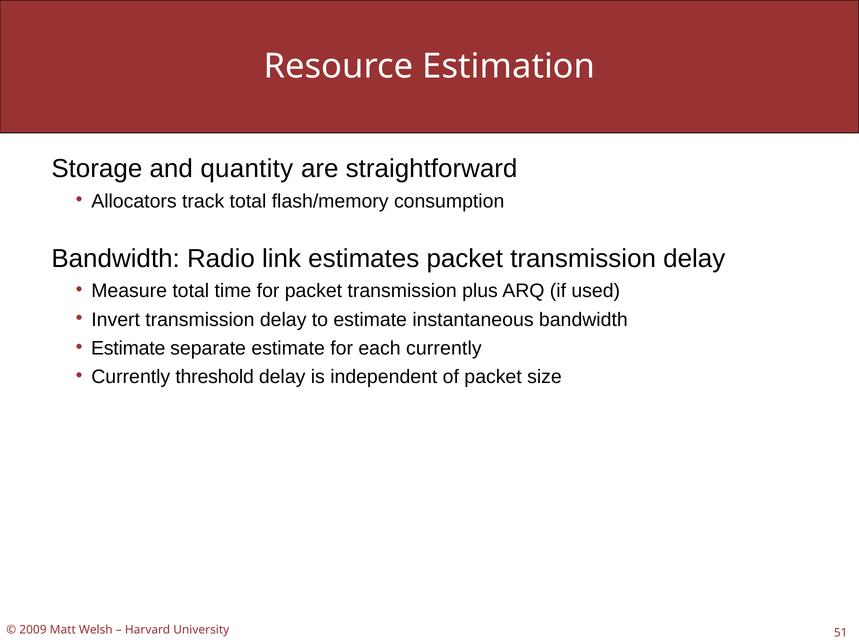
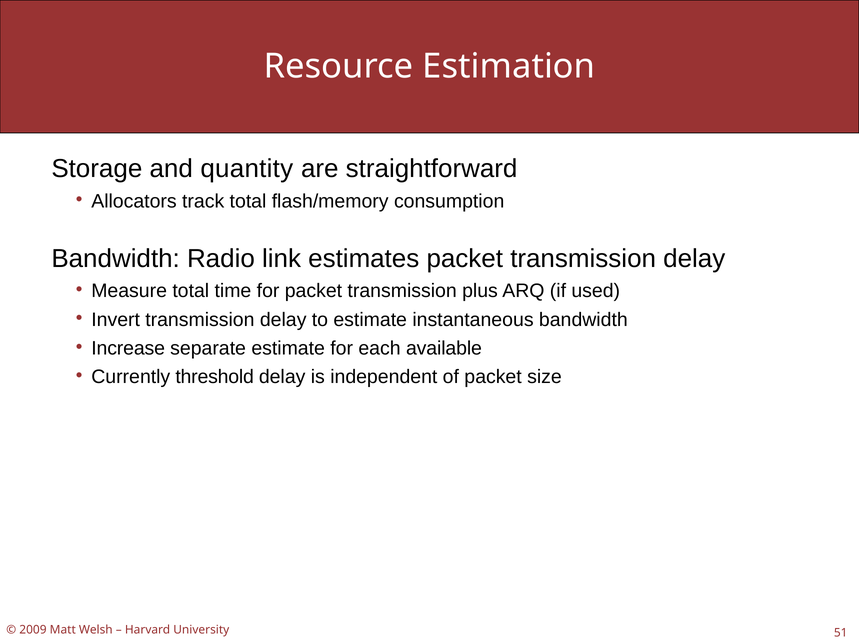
Estimate at (128, 348): Estimate -> Increase
each currently: currently -> available
